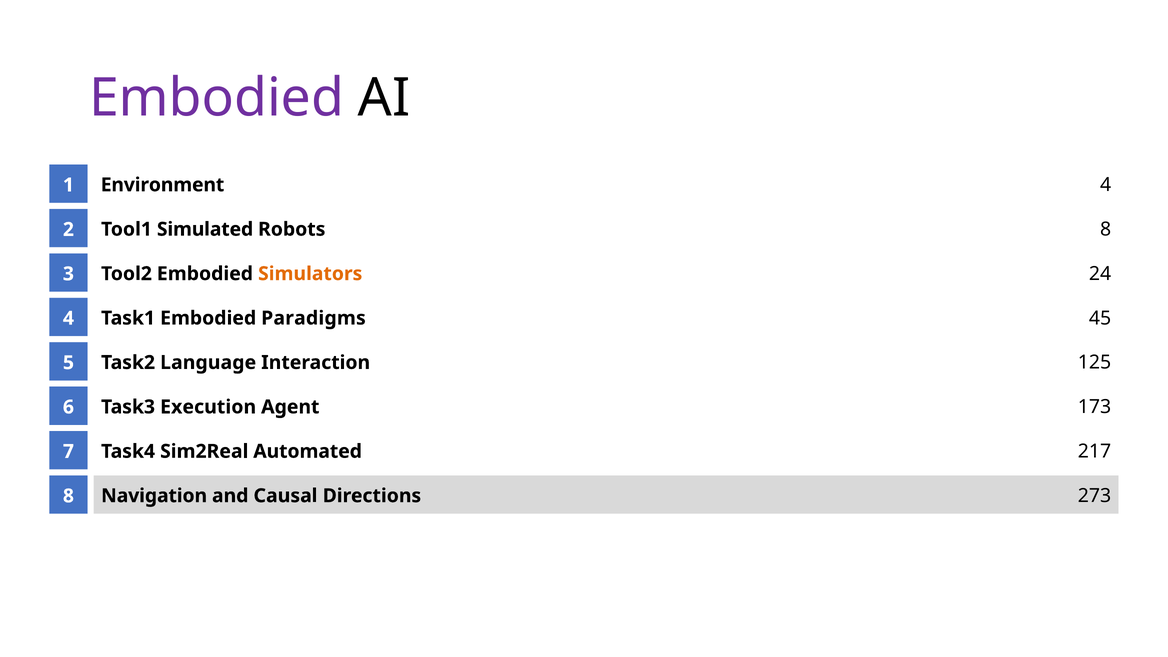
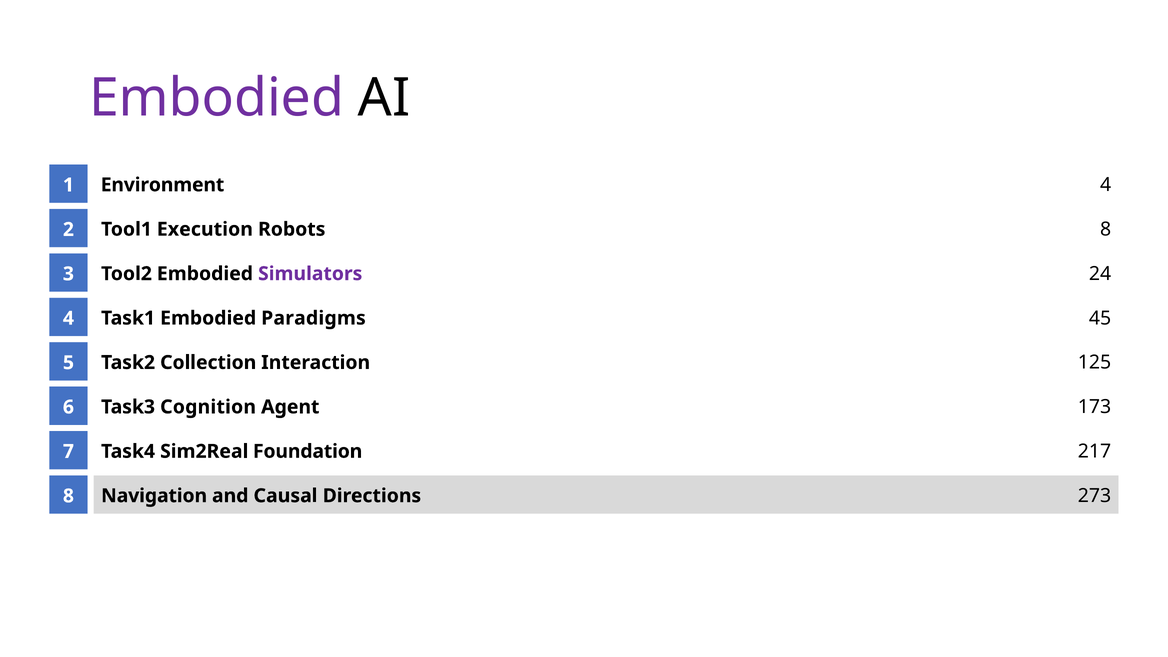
Simulated: Simulated -> Execution
Simulators colour: orange -> purple
Language: Language -> Collection
Execution: Execution -> Cognition
Automated: Automated -> Foundation
